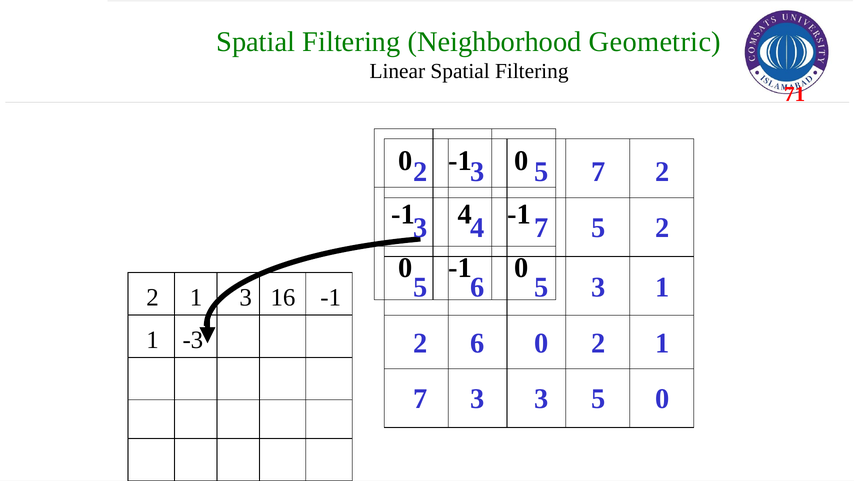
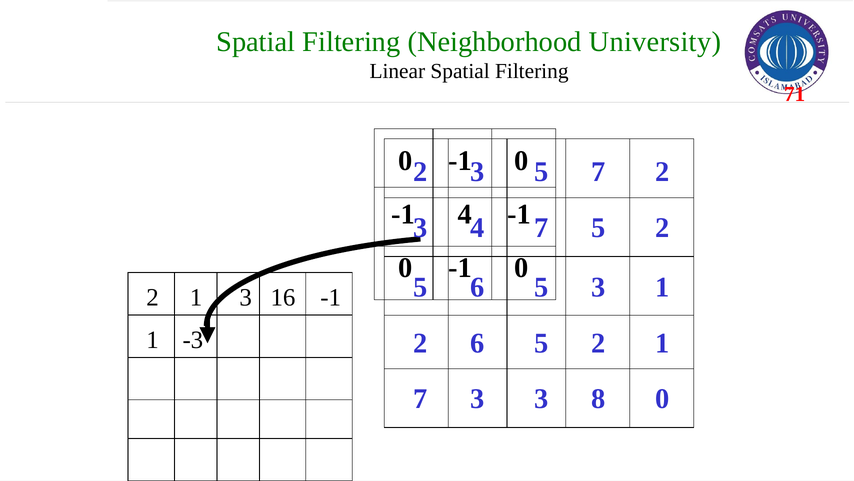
Geometric: Geometric -> University
2 6 0: 0 -> 5
3 3 5: 5 -> 8
